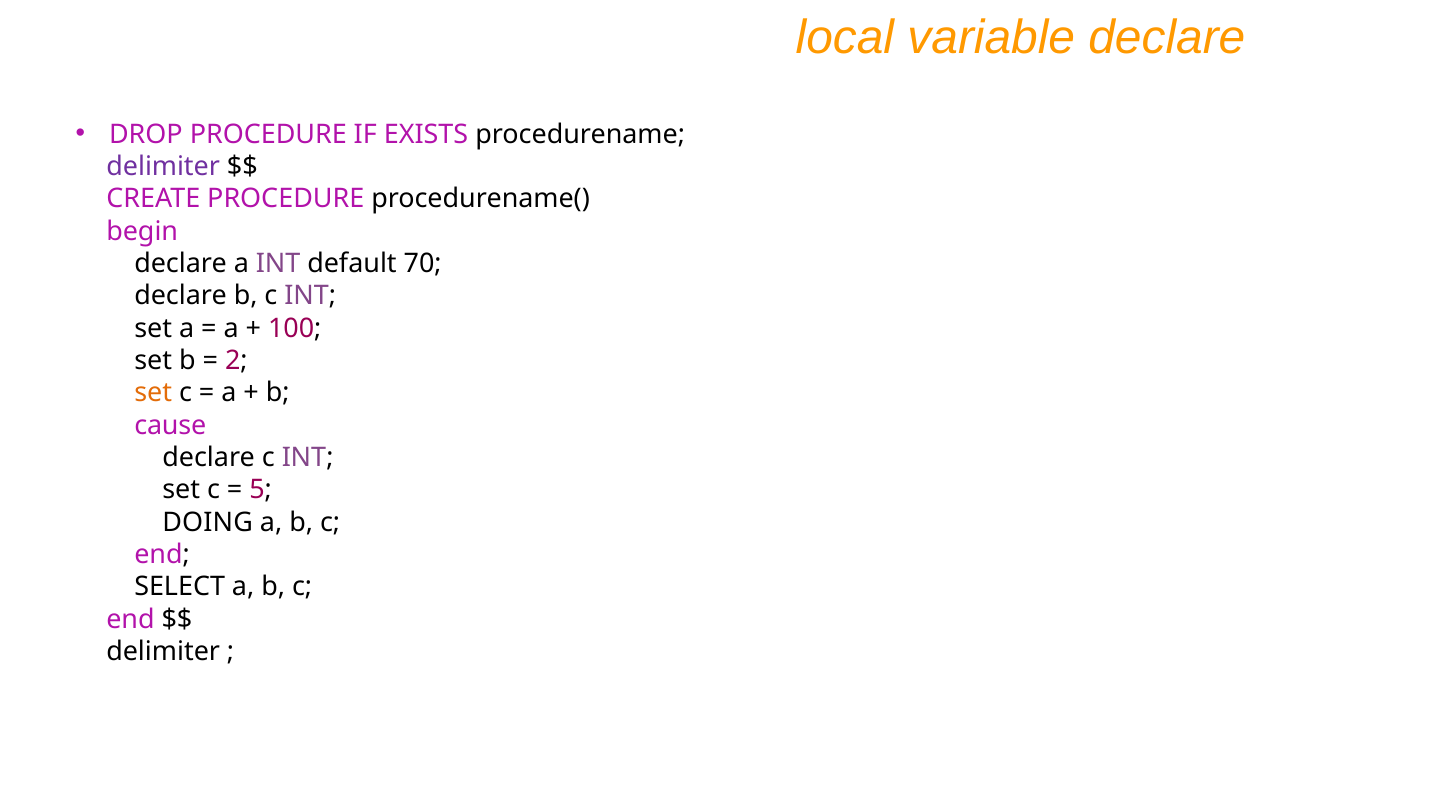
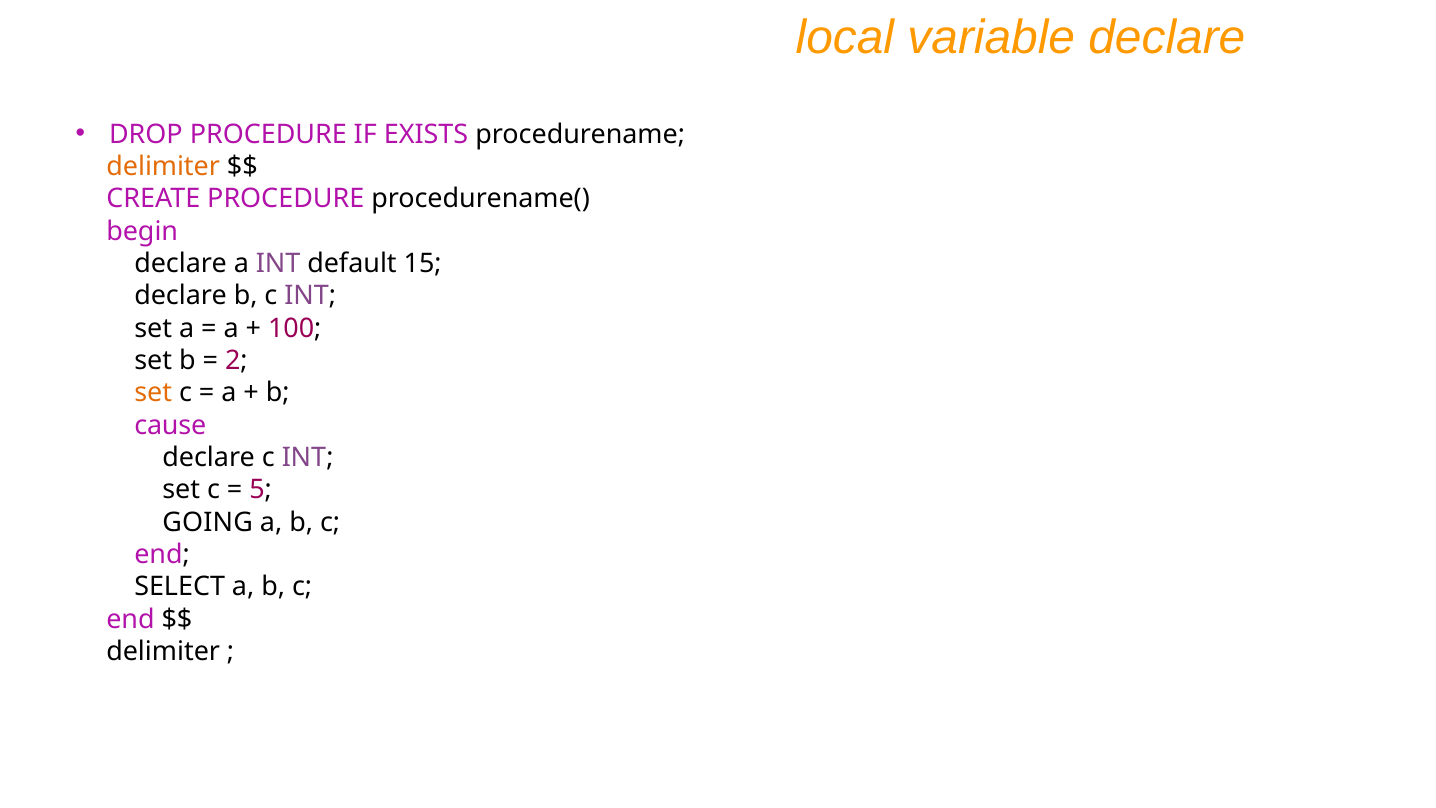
delimiter at (163, 167) colour: purple -> orange
70: 70 -> 15
DOING: DOING -> GOING
